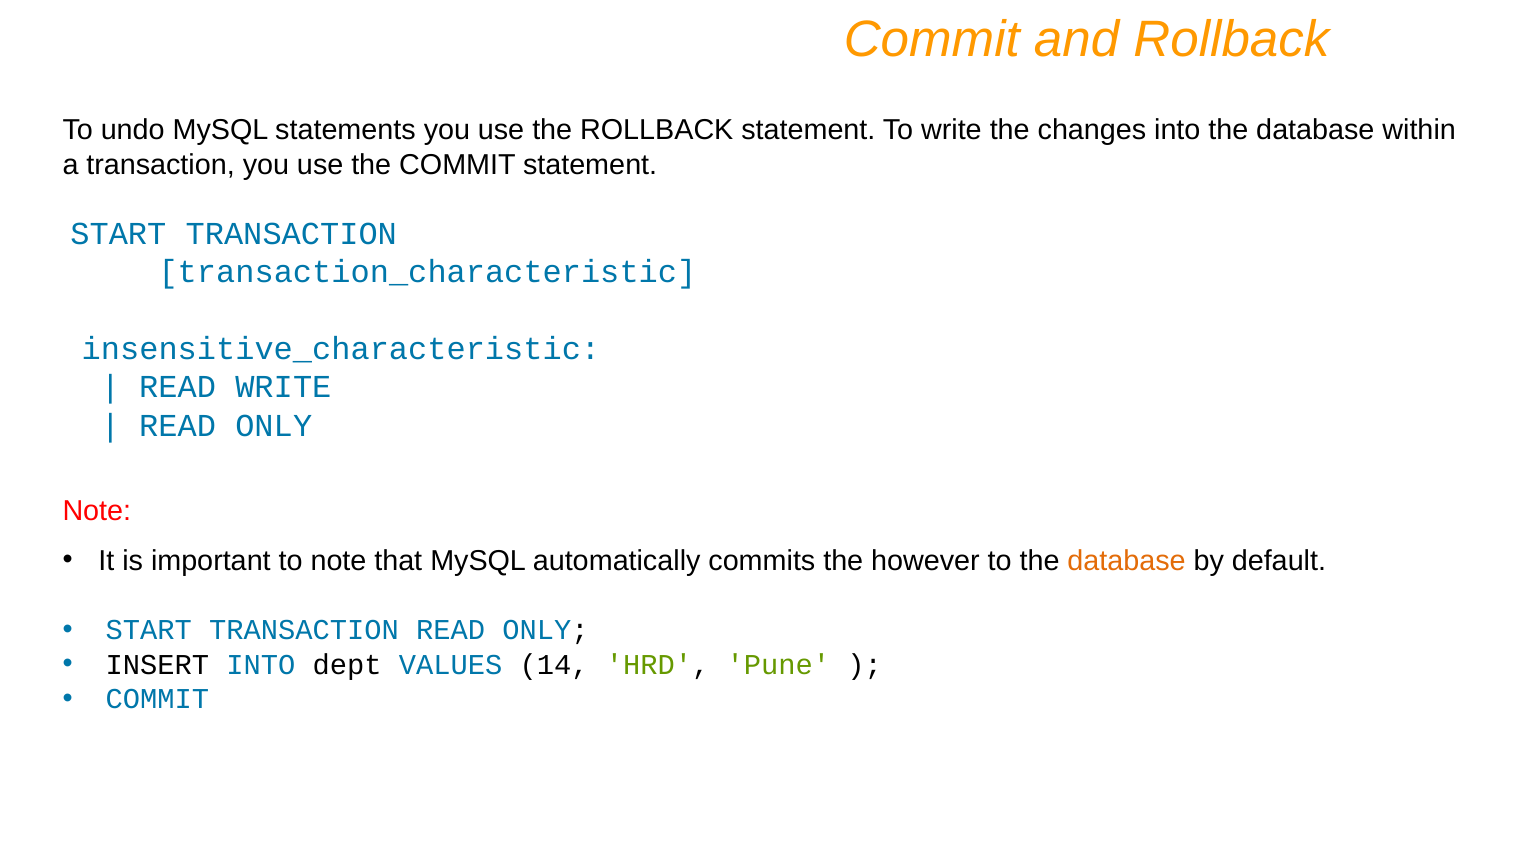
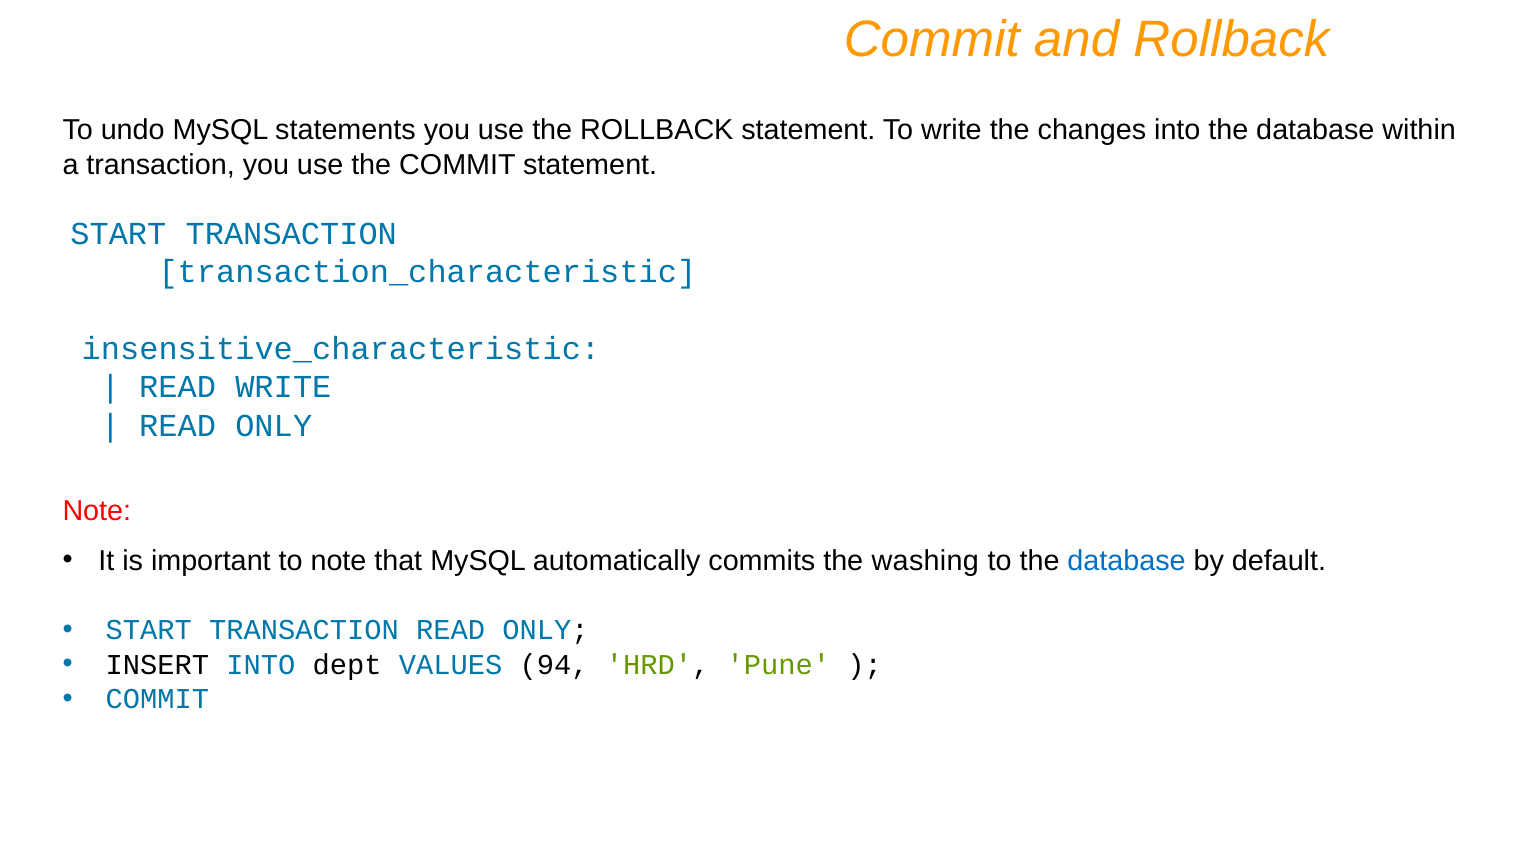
however: however -> washing
database at (1127, 560) colour: orange -> blue
14: 14 -> 94
